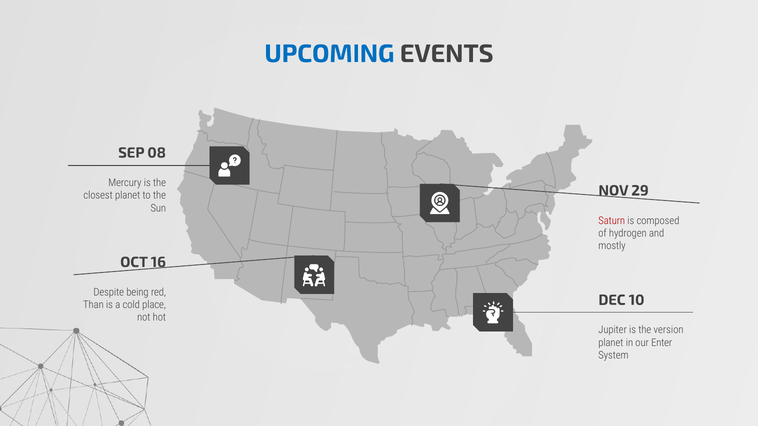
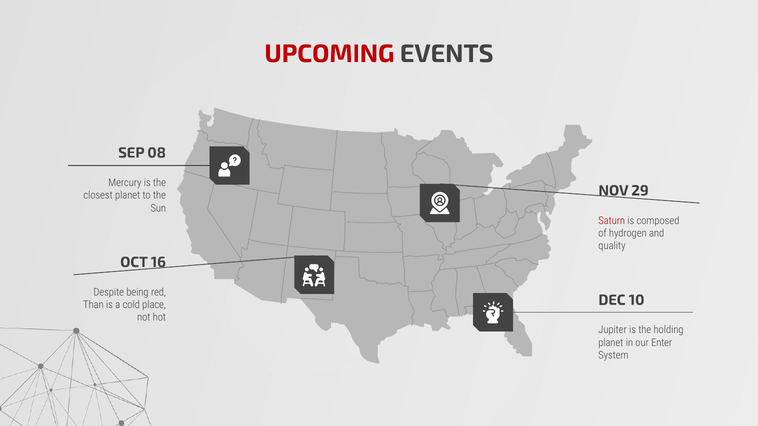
UPCOMING colour: blue -> red
mostly: mostly -> quality
version: version -> holding
